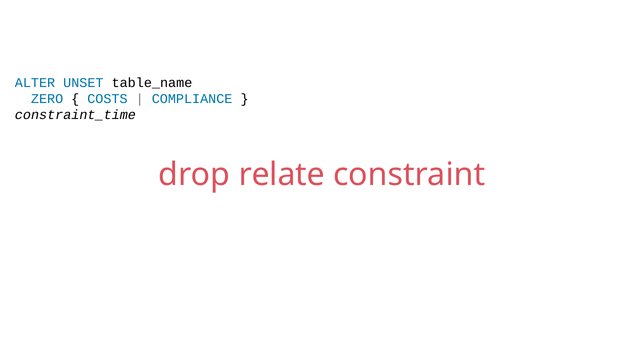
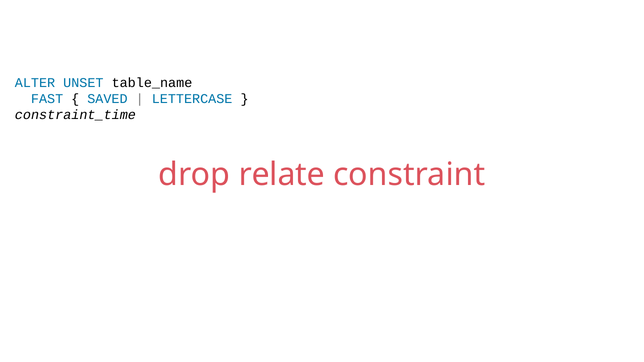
ZERO: ZERO -> FAST
COSTS: COSTS -> SAVED
COMPLIANCE: COMPLIANCE -> LETTERCASE
